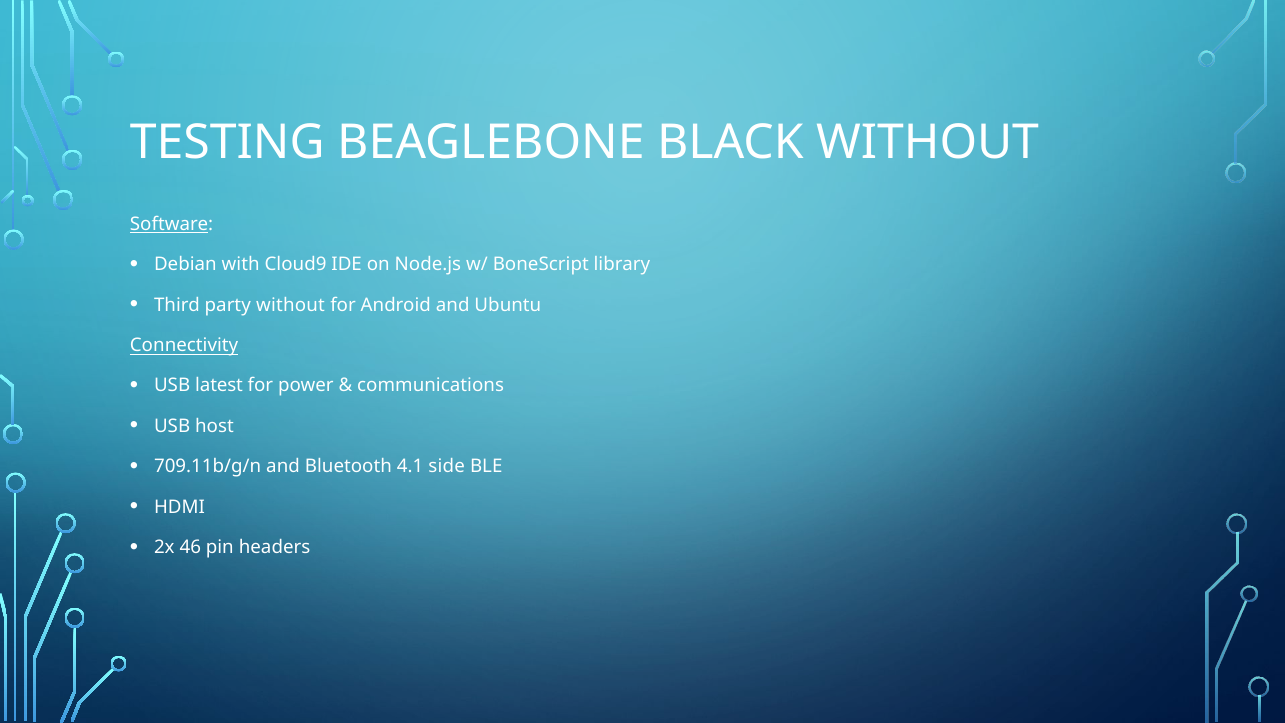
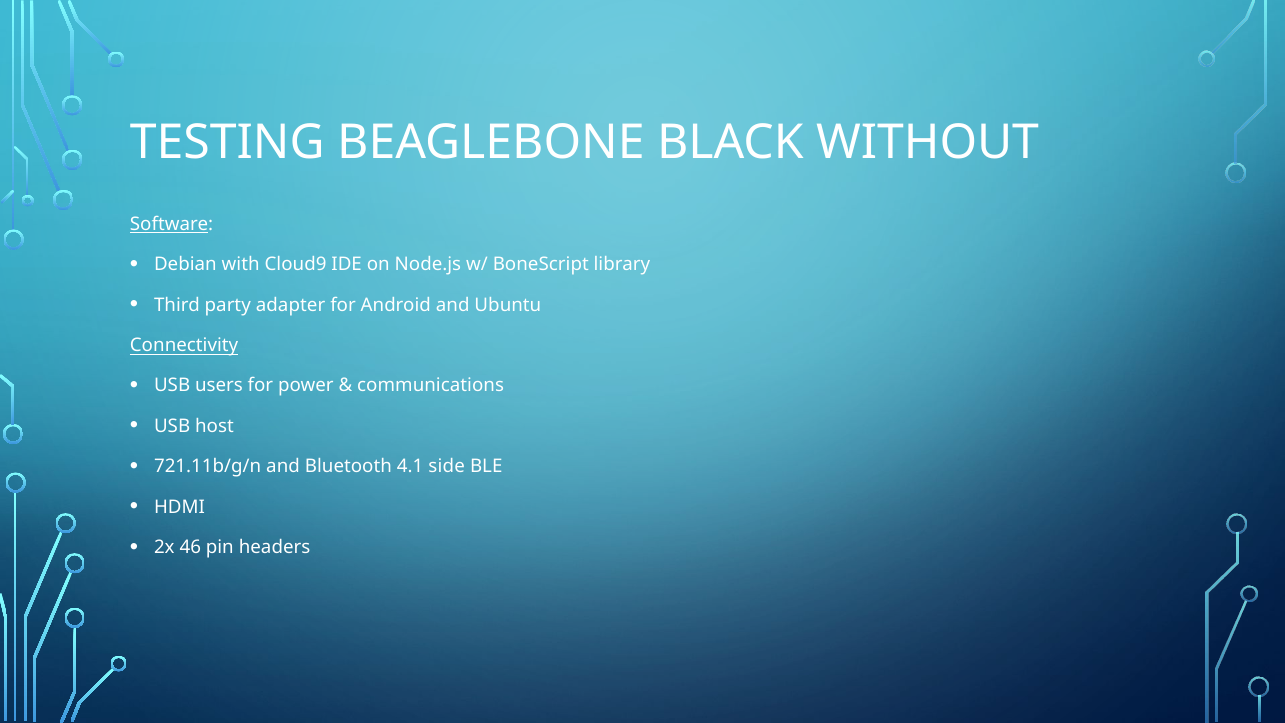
party without: without -> adapter
latest: latest -> users
709.11b/g/n: 709.11b/g/n -> 721.11b/g/n
